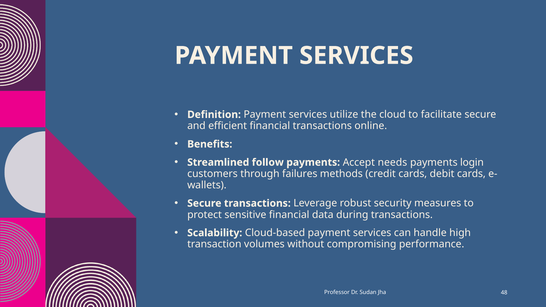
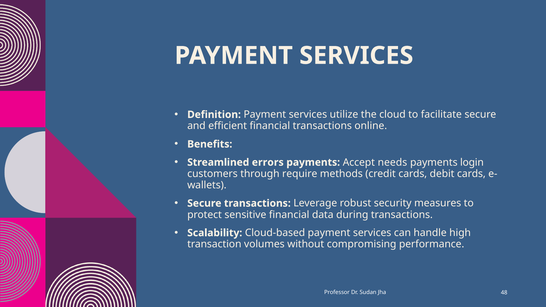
follow: follow -> errors
failures: failures -> require
